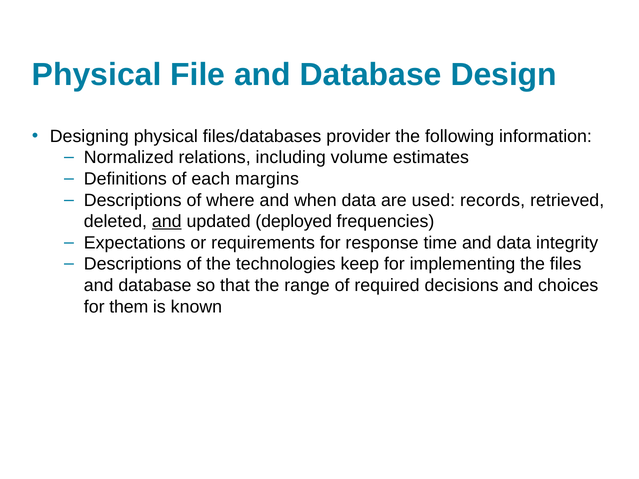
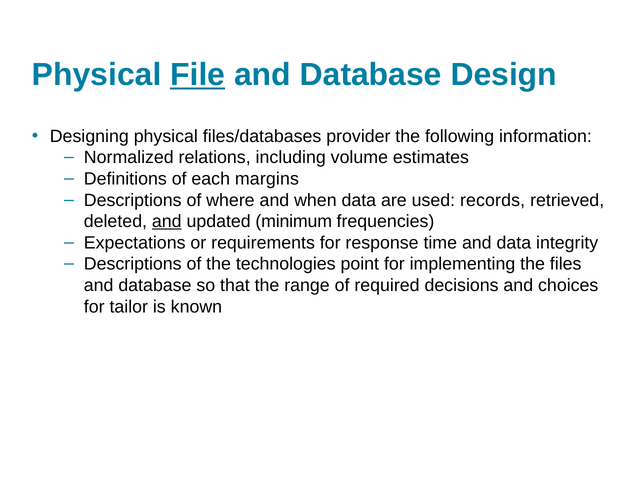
File underline: none -> present
deployed: deployed -> minimum
keep: keep -> point
them: them -> tailor
